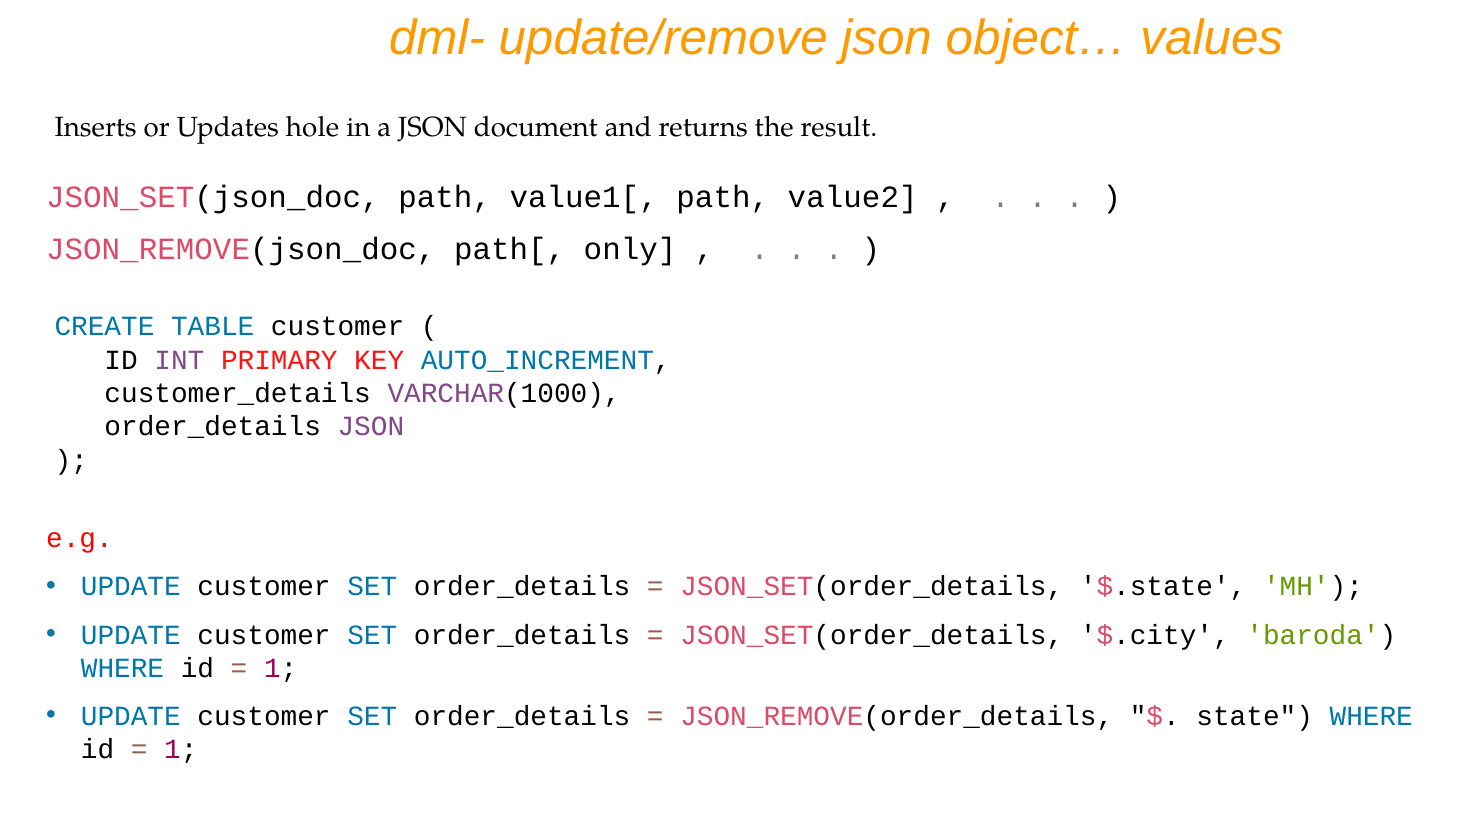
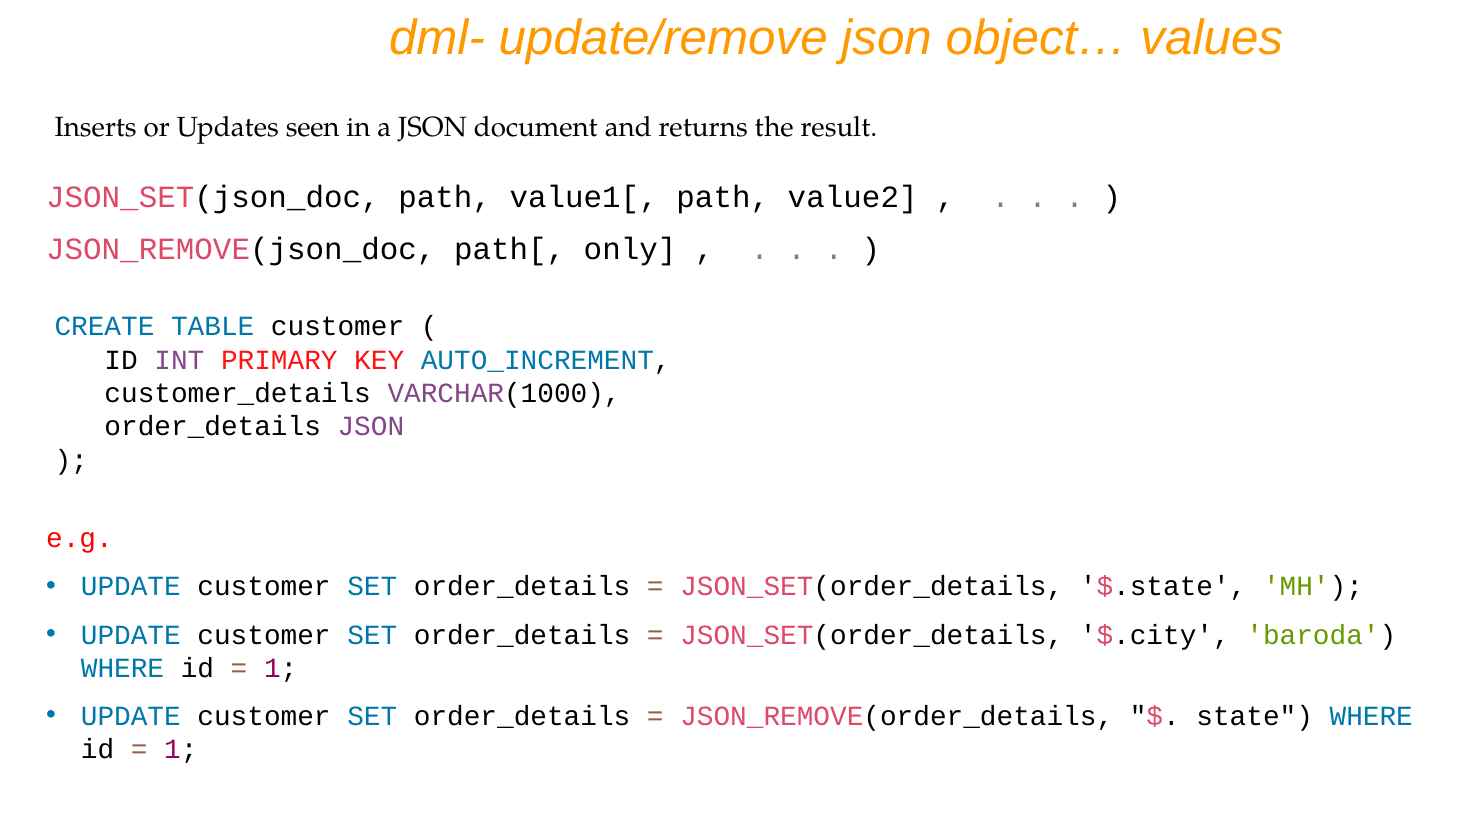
hole: hole -> seen
